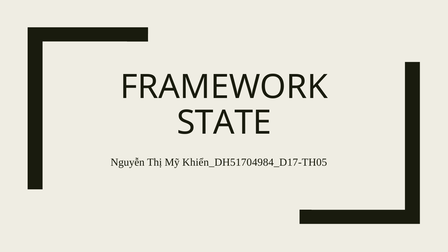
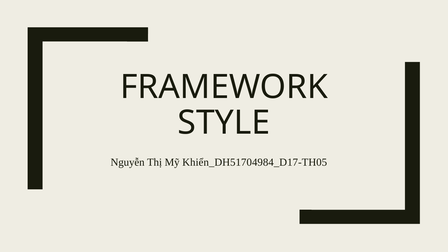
STATE: STATE -> STYLE
